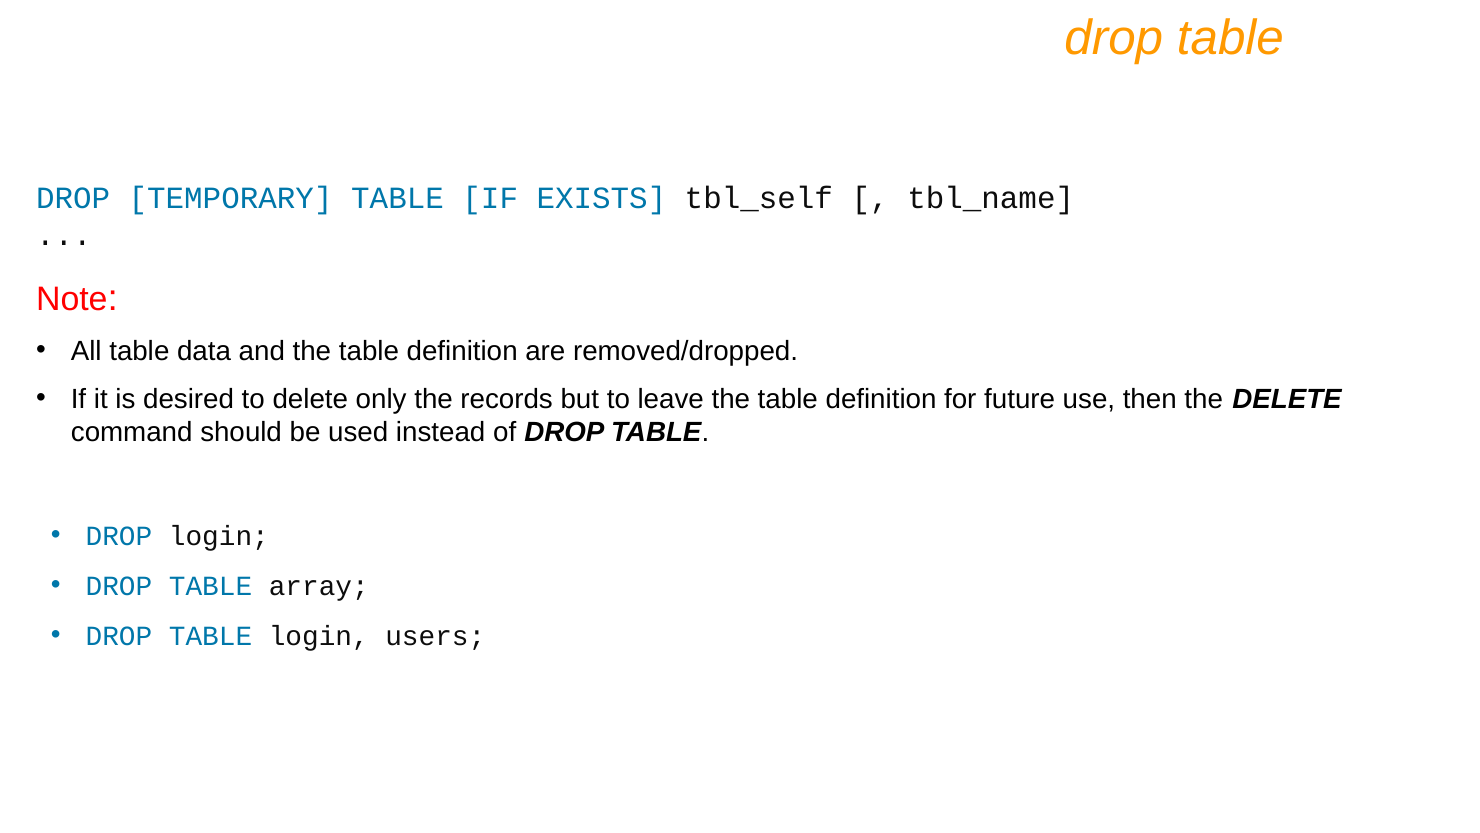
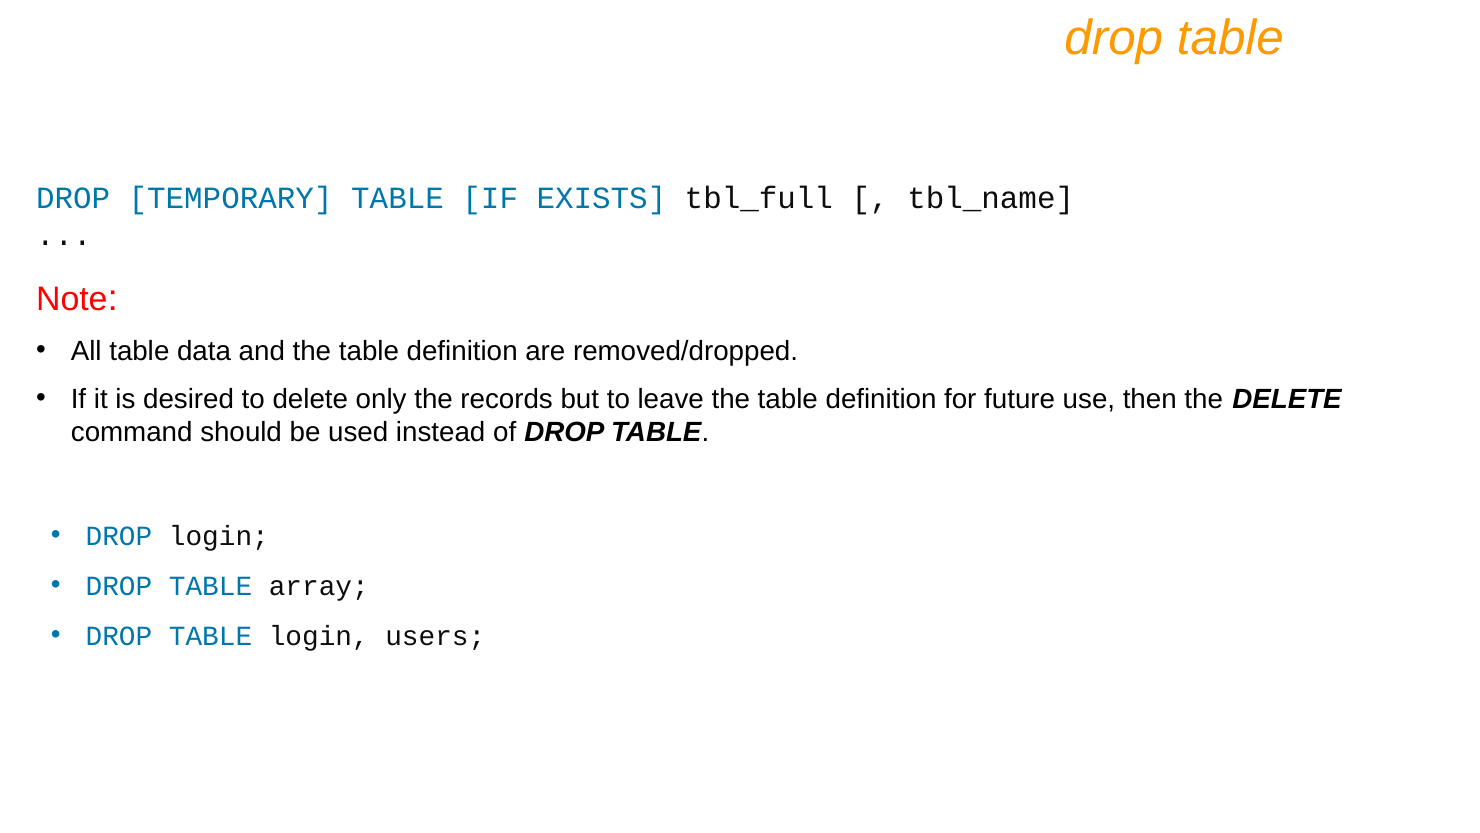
tbl_self: tbl_self -> tbl_full
